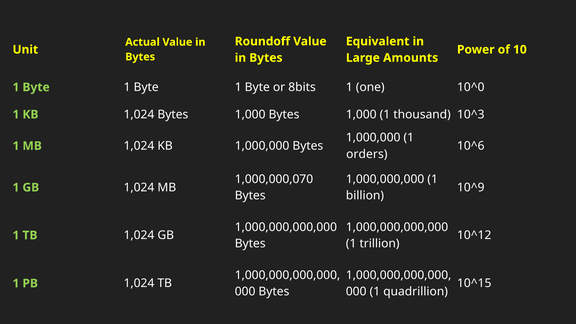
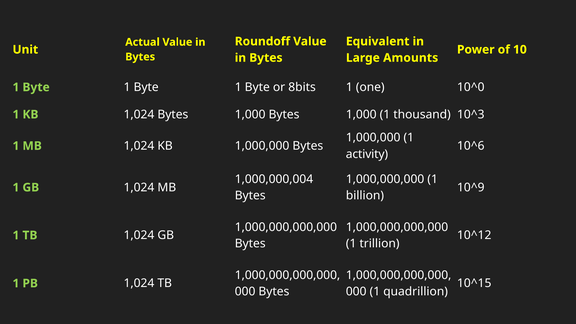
orders: orders -> activity
1,000,000,070: 1,000,000,070 -> 1,000,000,004
